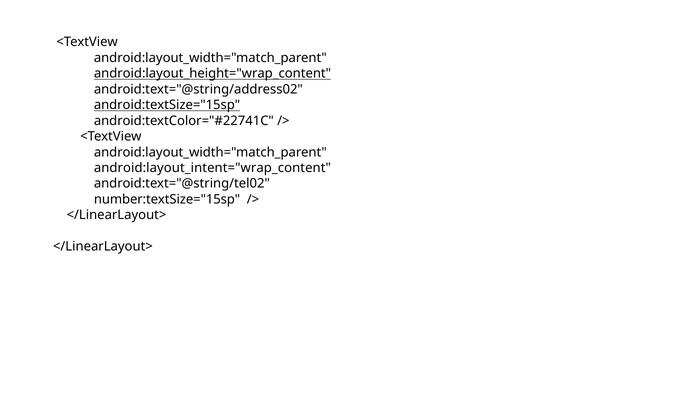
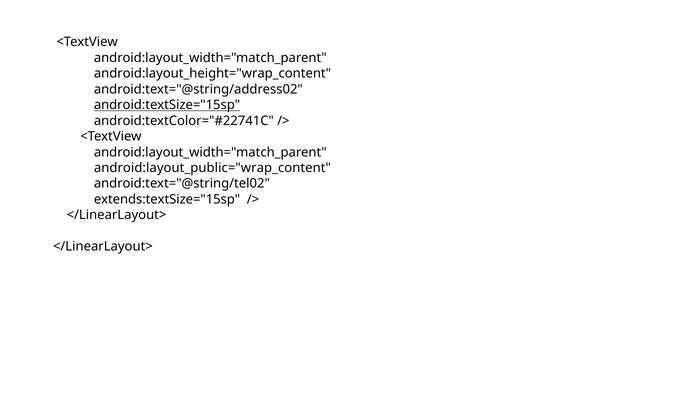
android:layout_height="wrap_content underline: present -> none
android:layout_intent="wrap_content: android:layout_intent="wrap_content -> android:layout_public="wrap_content
number:textSize="15sp: number:textSize="15sp -> extends:textSize="15sp
